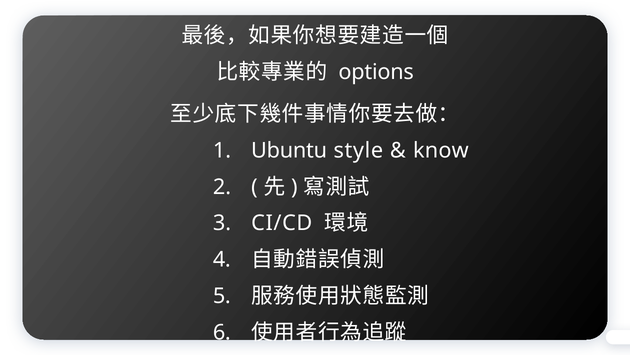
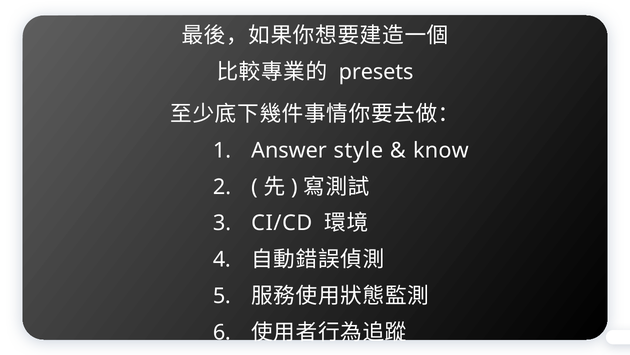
options: options -> presets
Ubuntu: Ubuntu -> Answer
